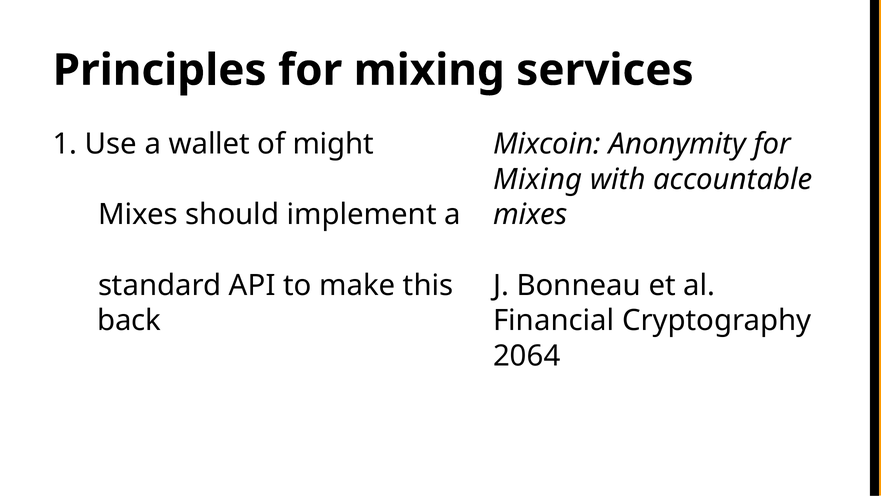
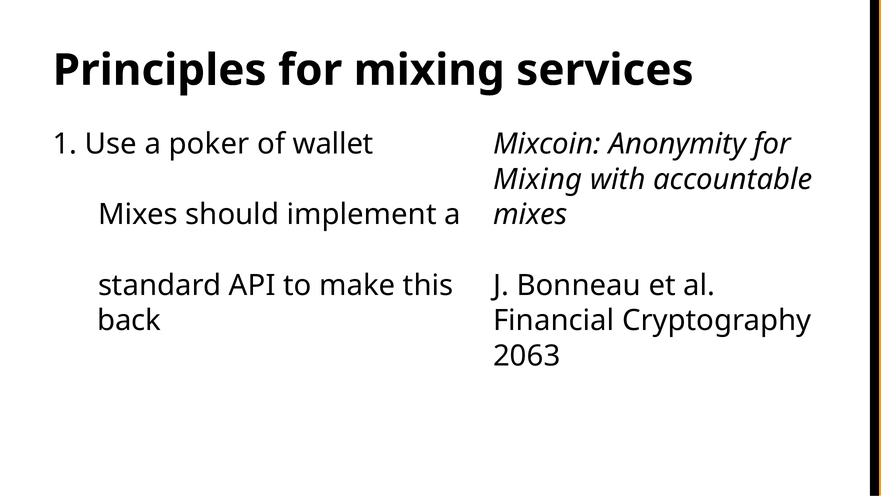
wallet: wallet -> poker
might: might -> wallet
2064: 2064 -> 2063
